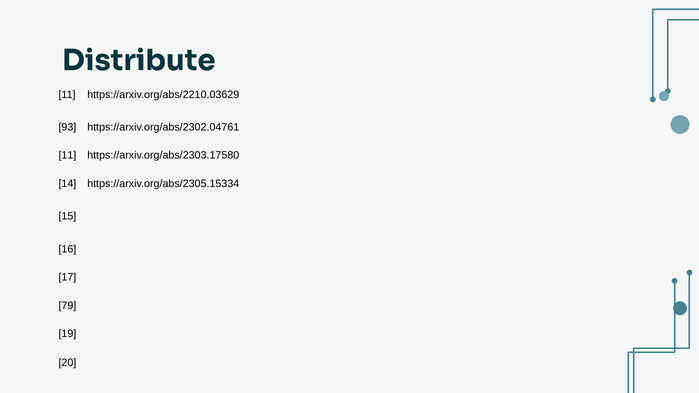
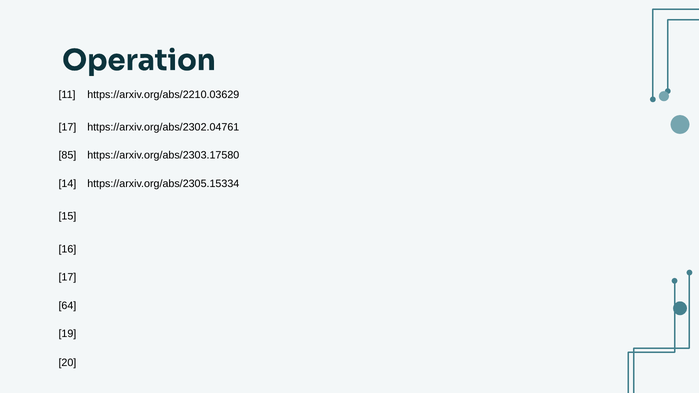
Distribute: Distribute -> Operation
93 at (67, 127): 93 -> 17
11 at (67, 156): 11 -> 85
79: 79 -> 64
